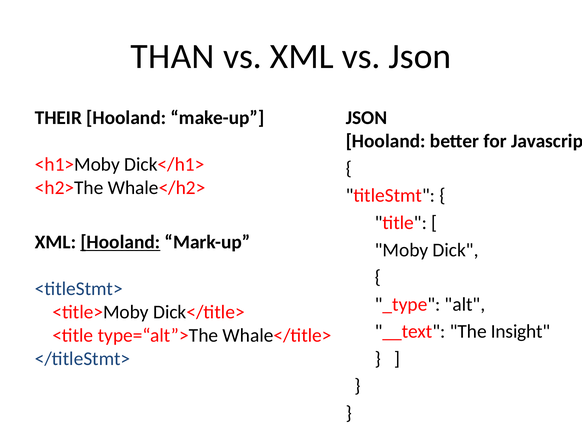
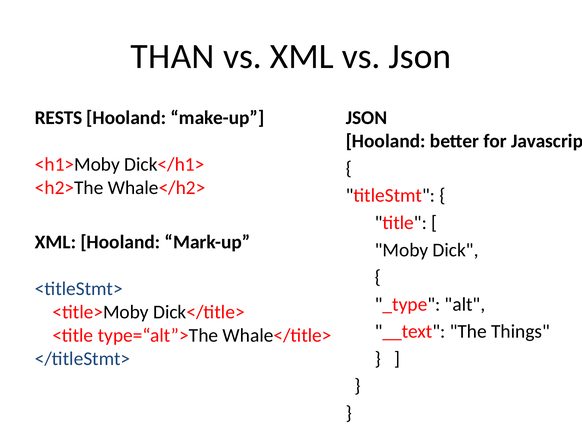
THEIR: THEIR -> RESTS
Hooland at (120, 242) underline: present -> none
Insight: Insight -> Things
